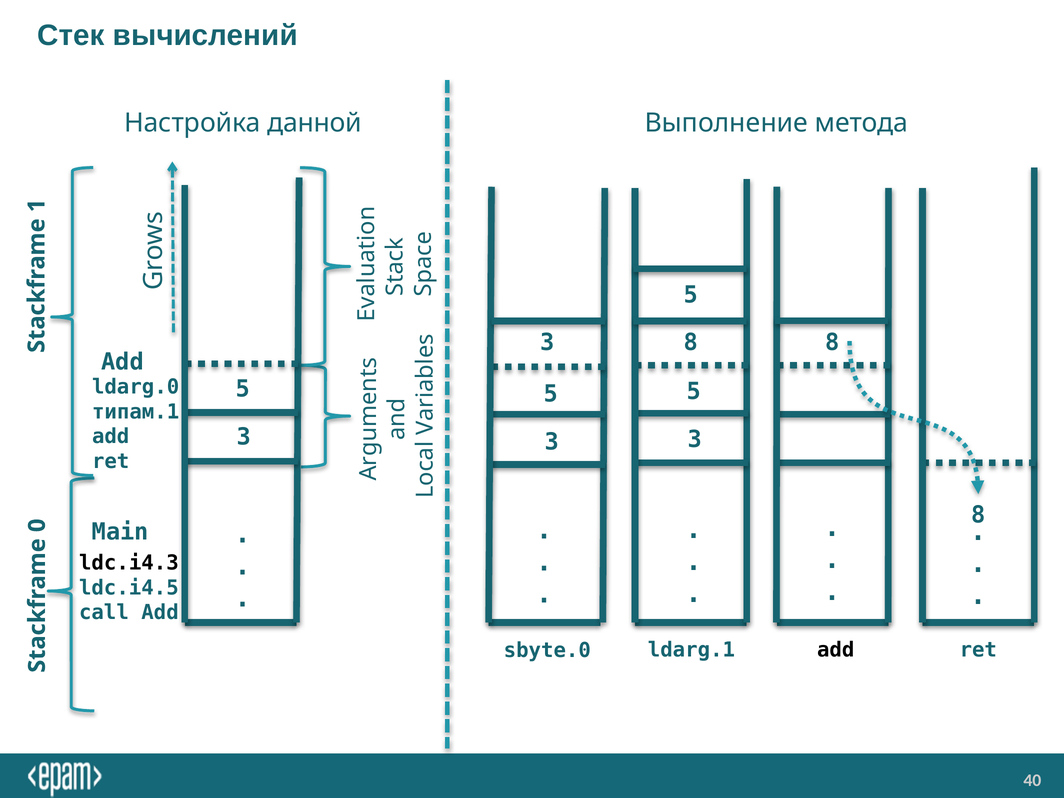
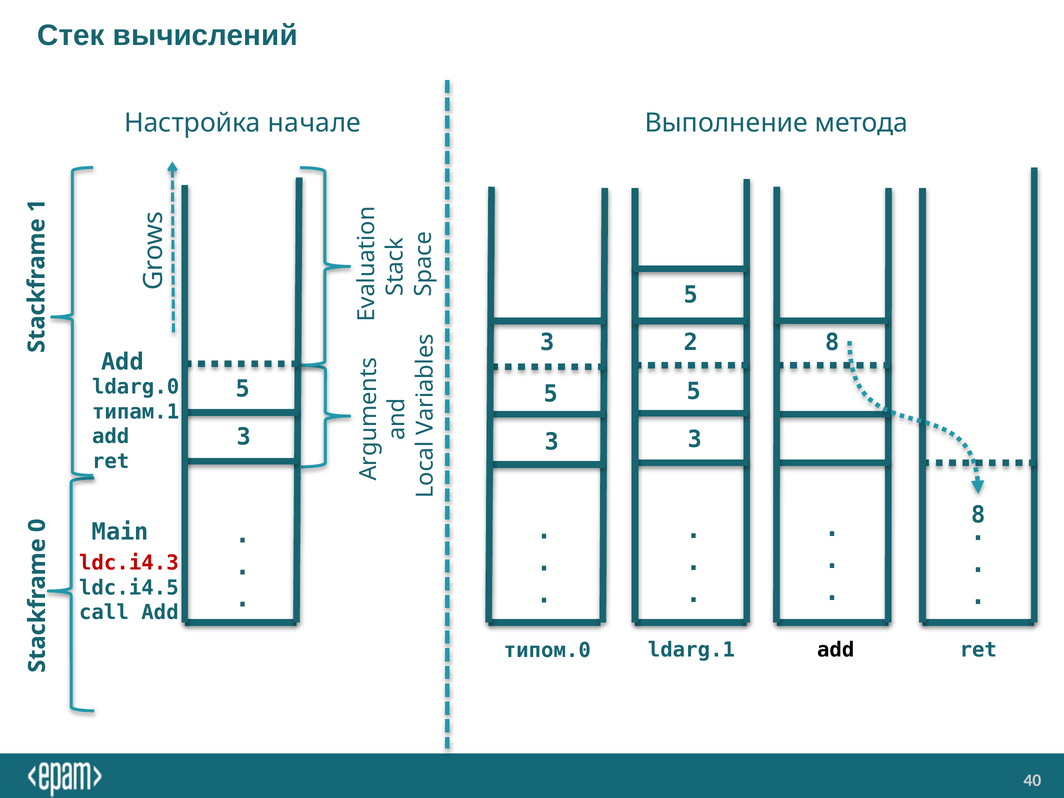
данной: данной -> начале
3 8: 8 -> 2
ldc.i4.3 colour: black -> red
sbyte.0: sbyte.0 -> типом.0
